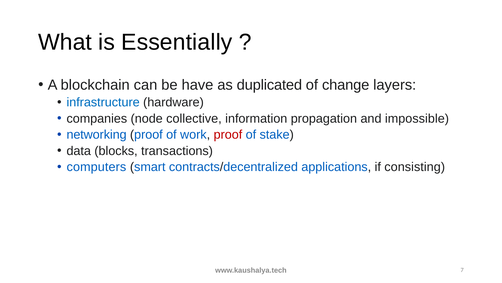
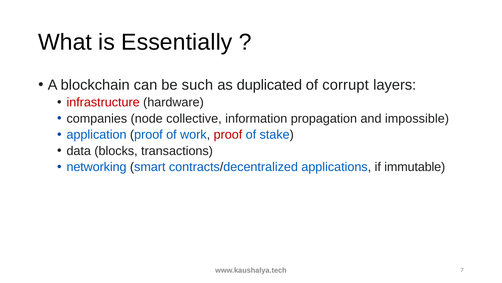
have: have -> such
change: change -> corrupt
infrastructure colour: blue -> red
networking: networking -> application
computers: computers -> networking
consisting: consisting -> immutable
